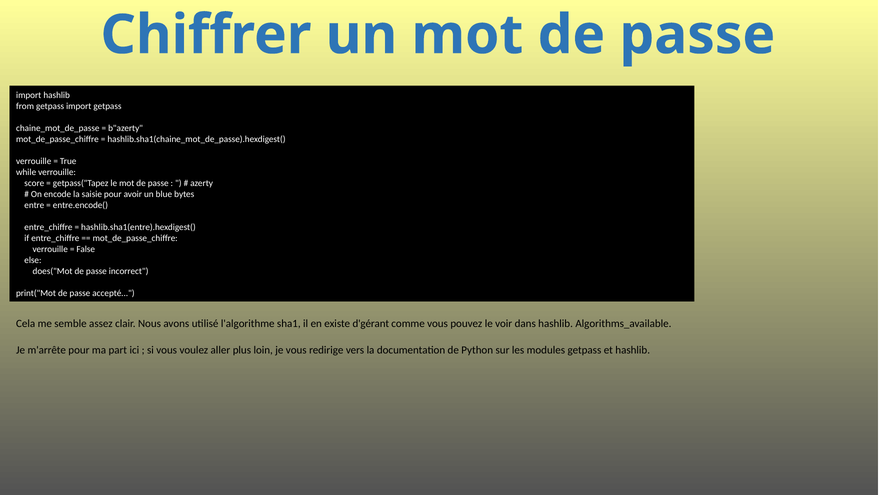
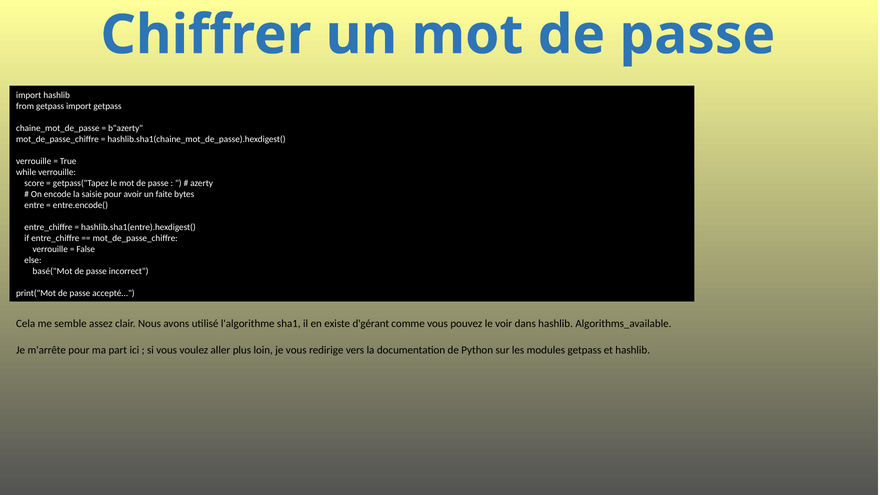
blue: blue -> faite
does("Mot: does("Mot -> basé("Mot
